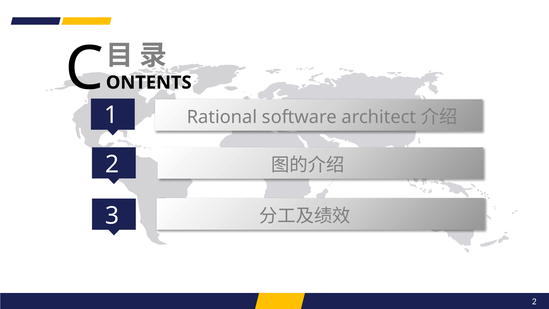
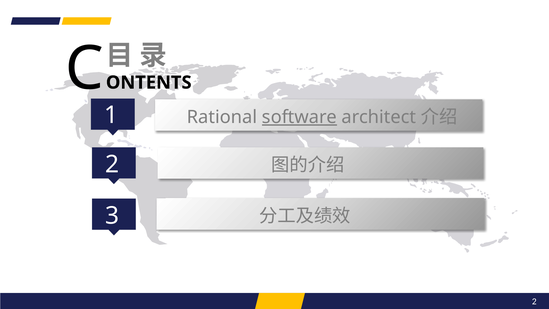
software underline: none -> present
